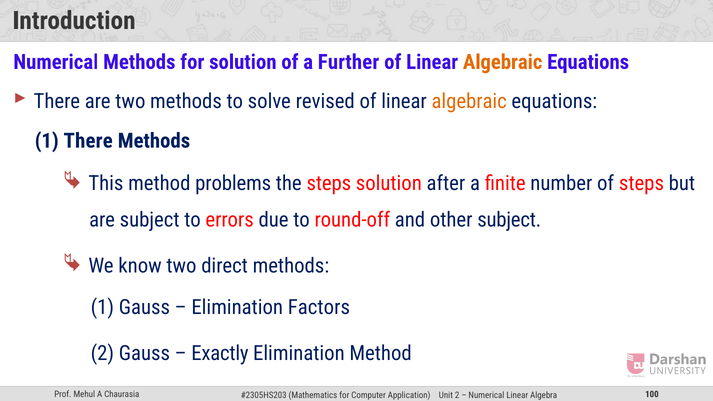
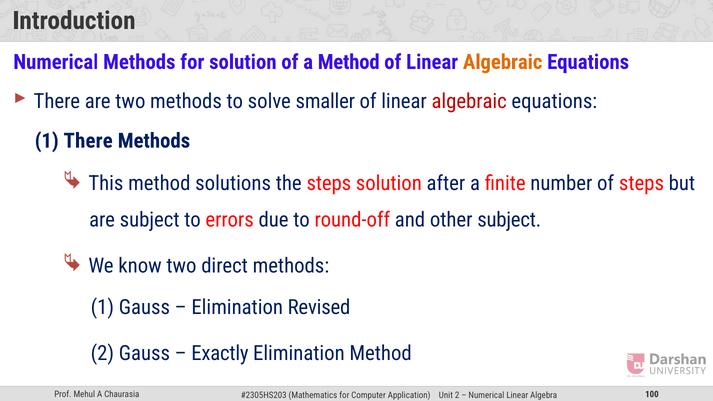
a Further: Further -> Method
revised: revised -> smaller
algebraic at (469, 102) colour: orange -> red
problems: problems -> solutions
Factors: Factors -> Revised
